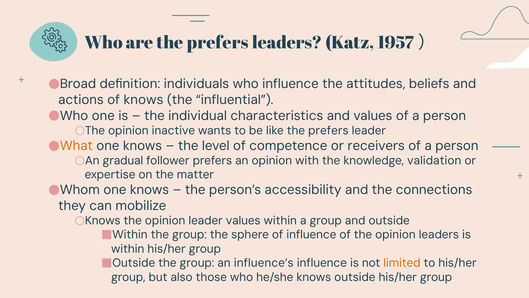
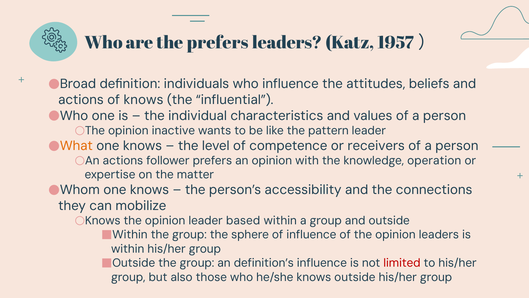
like the prefers: prefers -> pattern
An gradual: gradual -> actions
validation: validation -> operation
leader values: values -> based
influence’s: influence’s -> definition’s
limited colour: orange -> red
